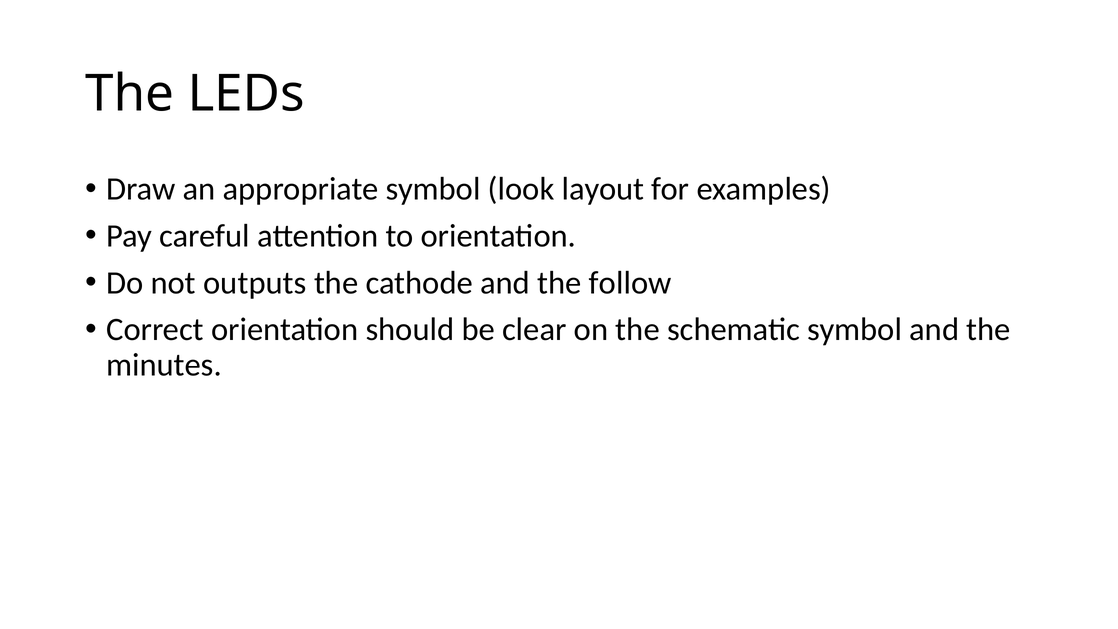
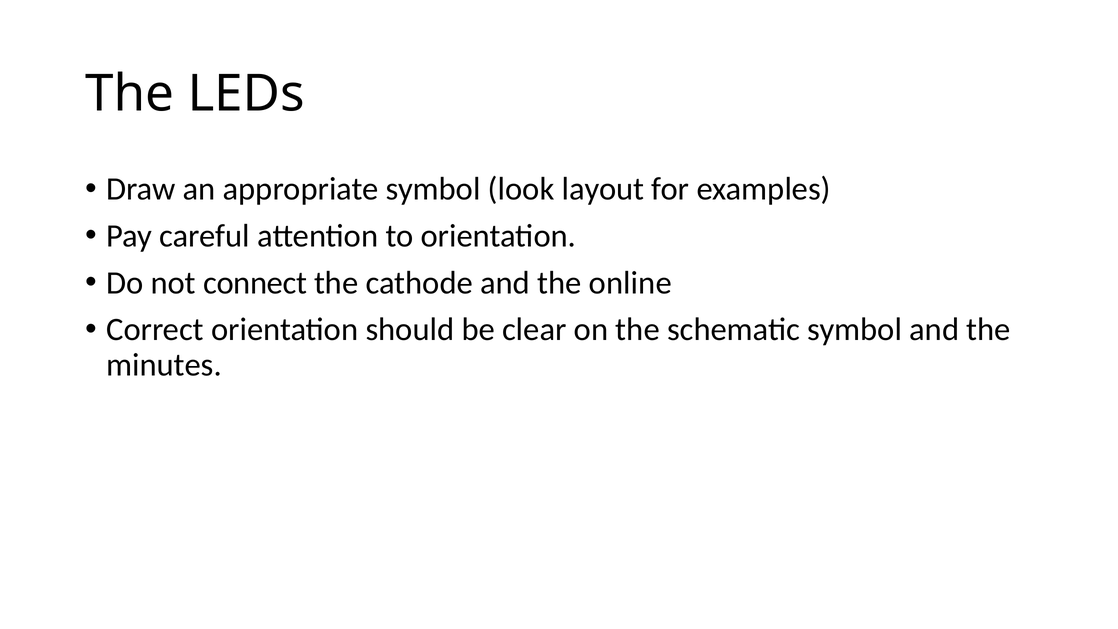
outputs: outputs -> connect
follow: follow -> online
